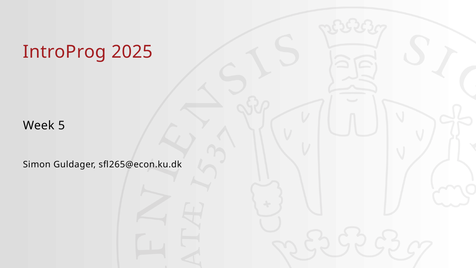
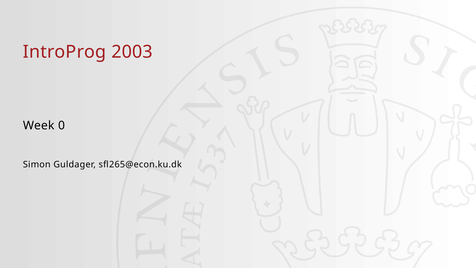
2025: 2025 -> 2003
5: 5 -> 0
